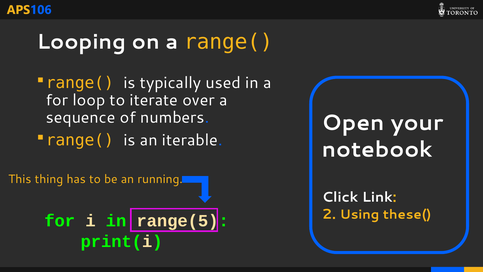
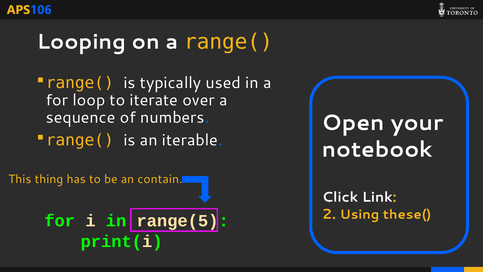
running: running -> contain
